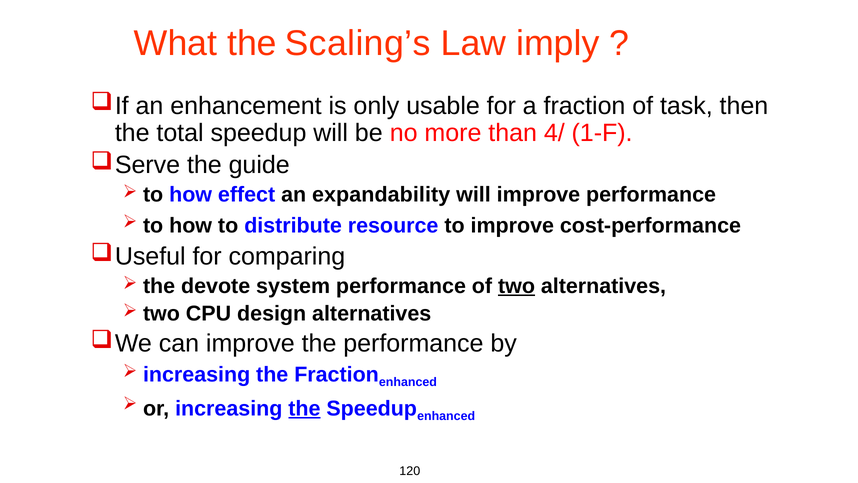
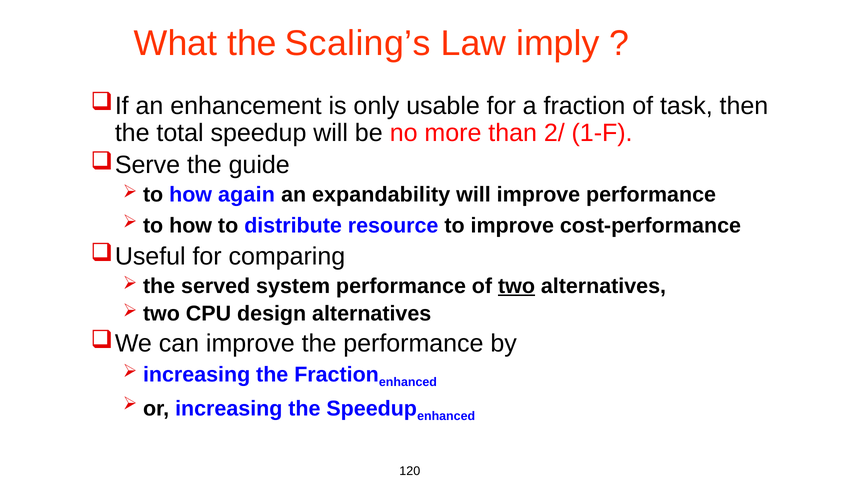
4/: 4/ -> 2/
effect: effect -> again
devote: devote -> served
the at (304, 408) underline: present -> none
